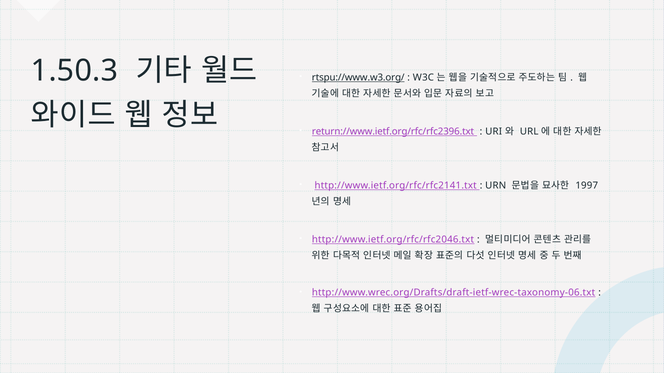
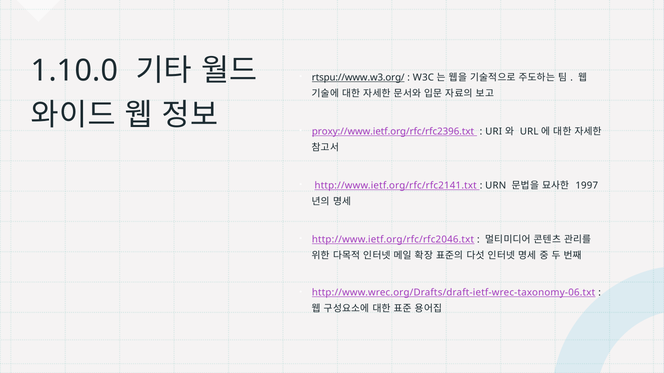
1.50.3: 1.50.3 -> 1.10.0
return://www.ietf.org/rfc/rfc2396.txt: return://www.ietf.org/rfc/rfc2396.txt -> proxy://www.ietf.org/rfc/rfc2396.txt
